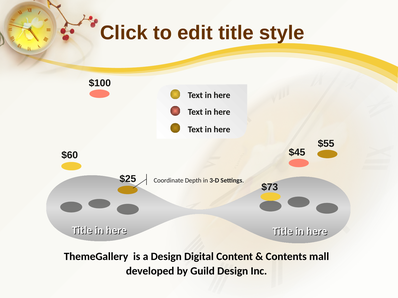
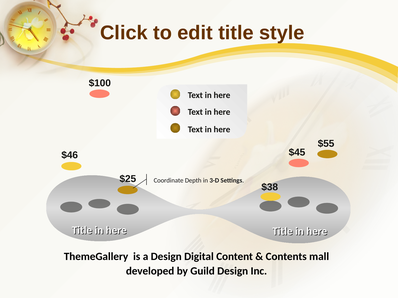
$60: $60 -> $46
$73: $73 -> $38
